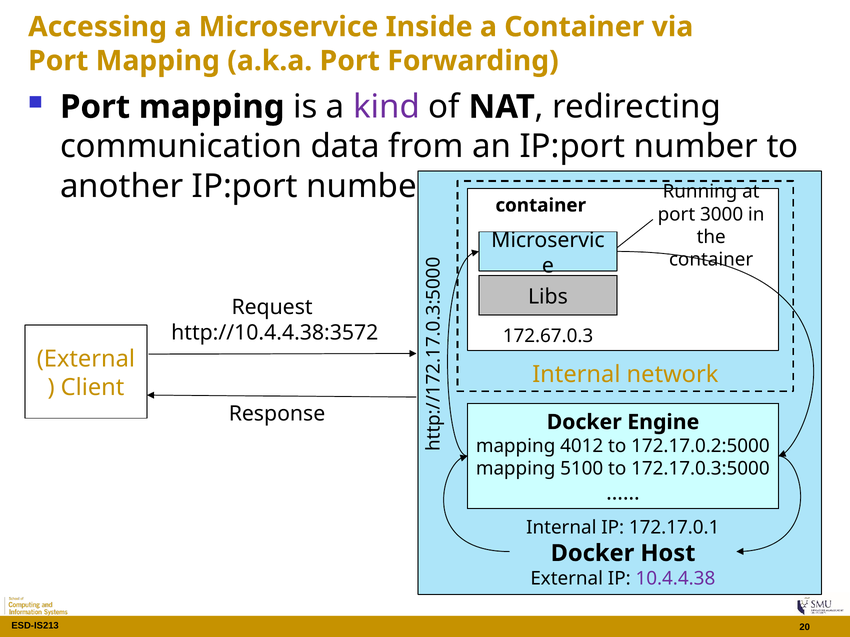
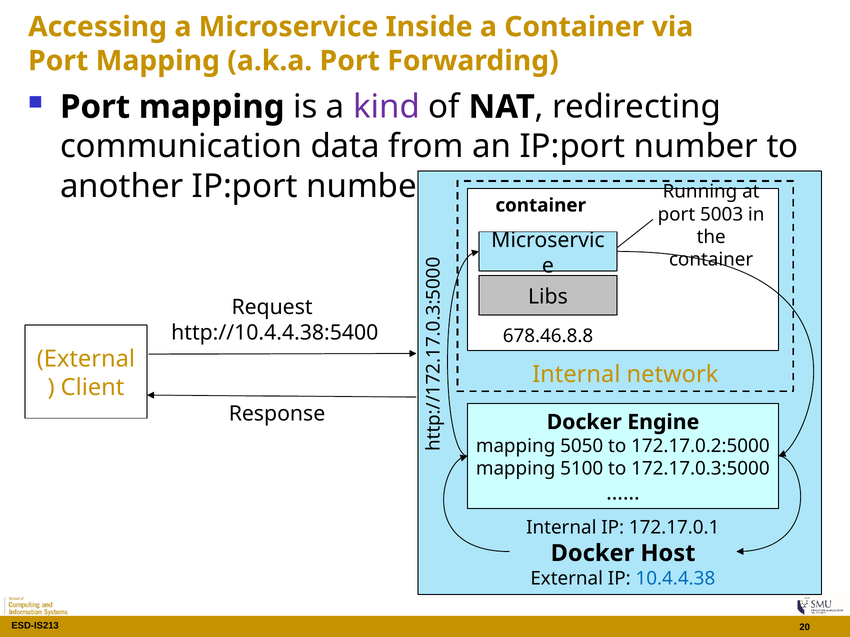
3000: 3000 -> 5003
http://10.4.4.38:3572: http://10.4.4.38:3572 -> http://10.4.4.38:5400
172.67.0.3: 172.67.0.3 -> 678.46.8.8
4012: 4012 -> 5050
10.4.4.38 colour: purple -> blue
